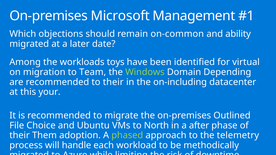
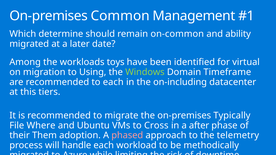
Microsoft: Microsoft -> Common
objections: objections -> determine
Team: Team -> Using
Depending: Depending -> Timeframe
to their: their -> each
your: your -> tiers
Outlined: Outlined -> Typically
Choice: Choice -> Where
North: North -> Cross
phased colour: light green -> pink
